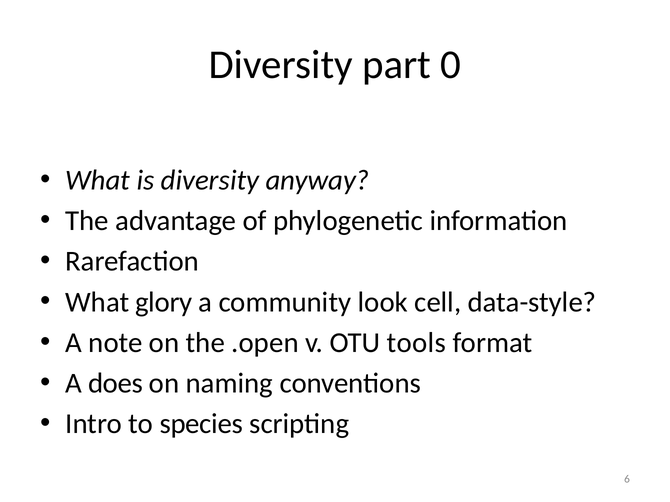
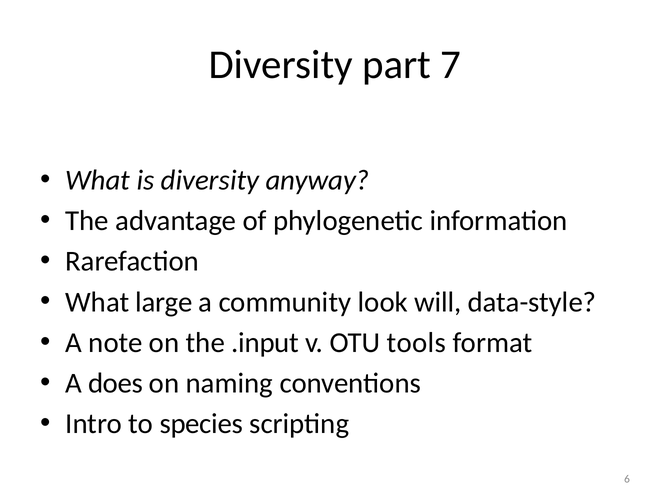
0: 0 -> 7
glory: glory -> large
cell: cell -> will
.open: .open -> .input
